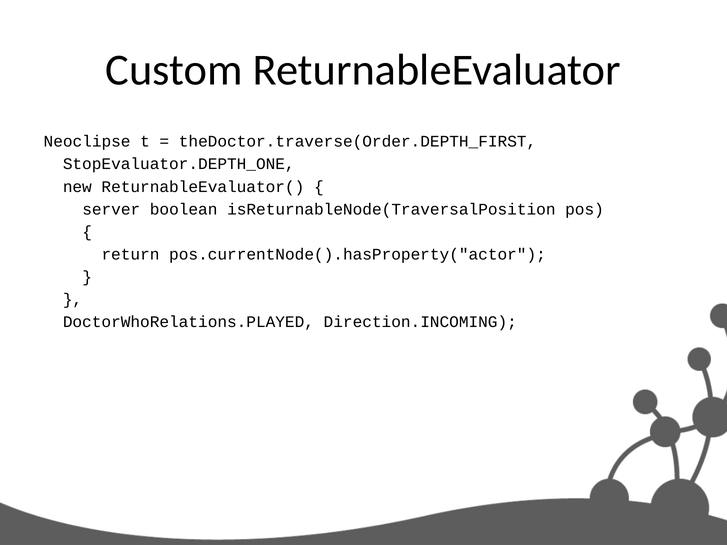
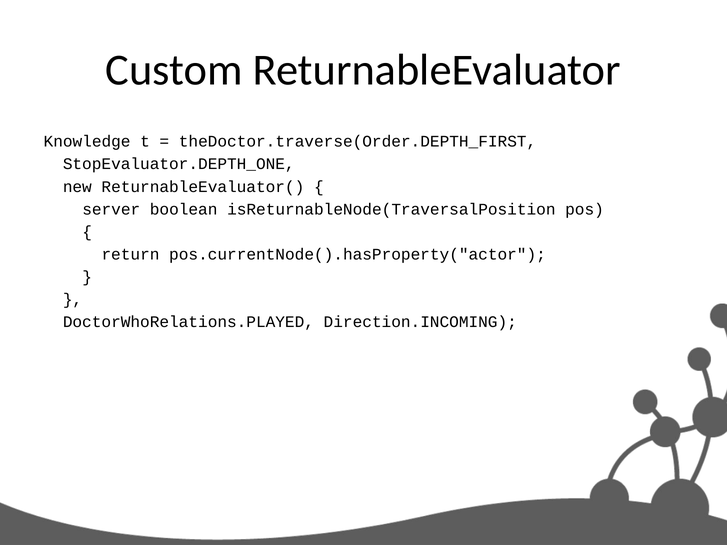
Neoclipse: Neoclipse -> Knowledge
